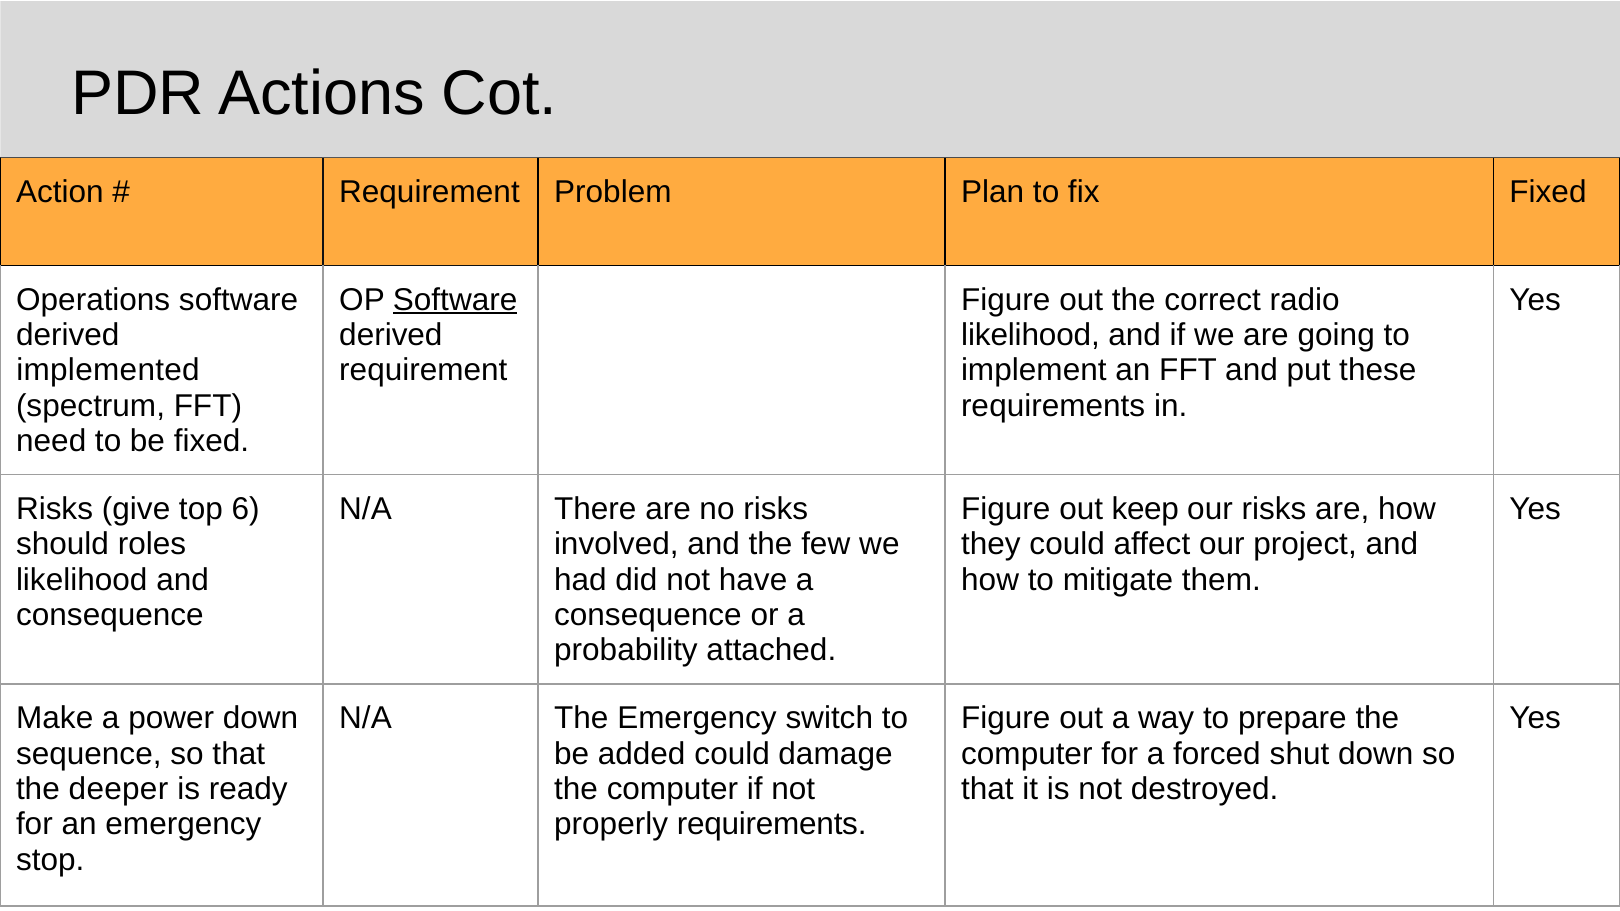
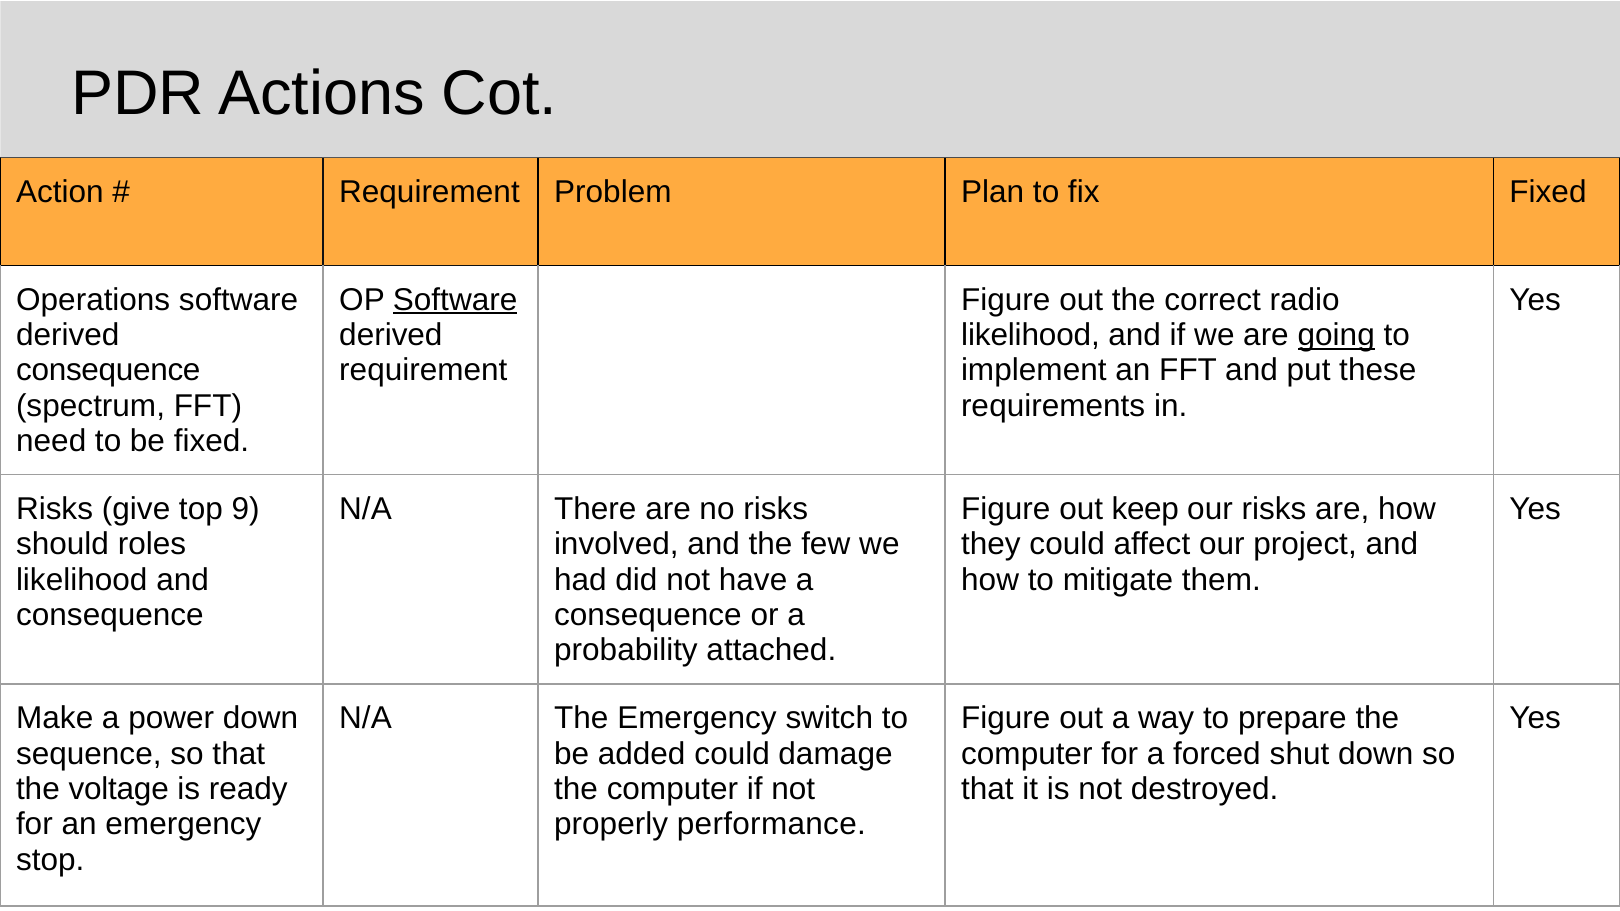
going underline: none -> present
implemented at (108, 371): implemented -> consequence
6: 6 -> 9
deeper: deeper -> voltage
properly requirements: requirements -> performance
